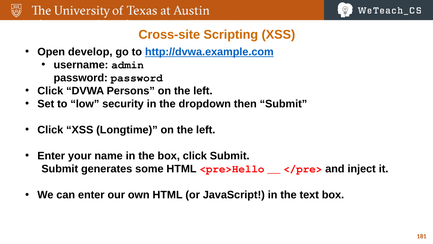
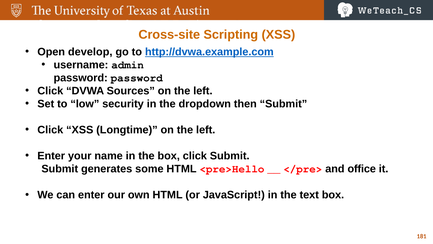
Persons: Persons -> Sources
inject: inject -> office
